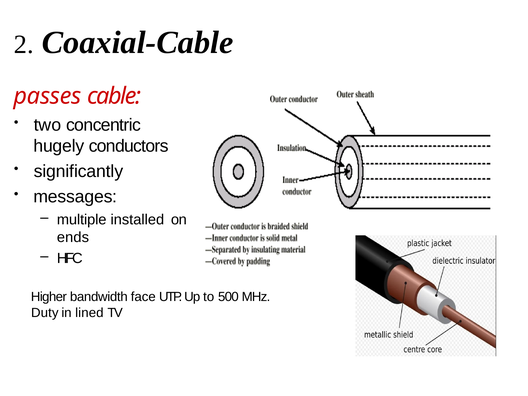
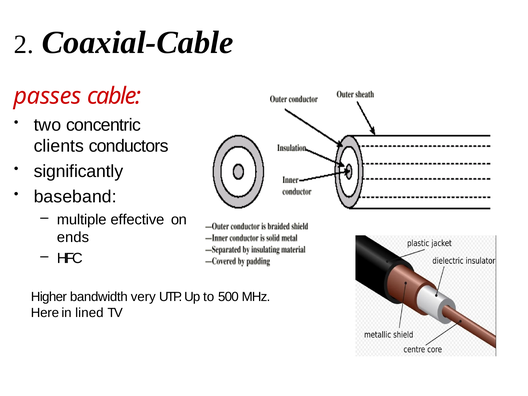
hugely: hugely -> clients
messages: messages -> baseband
installed: installed -> effective
face: face -> very
Duty: Duty -> Here
